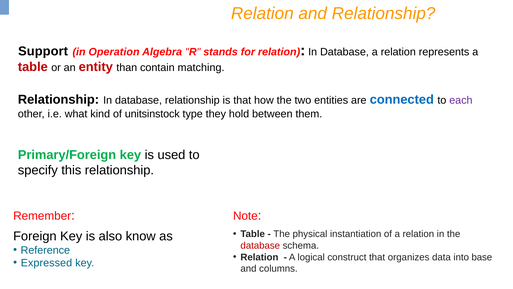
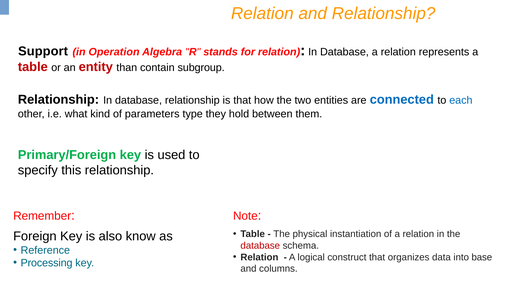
matching: matching -> subgroup
each colour: purple -> blue
unitsinstock: unitsinstock -> parameters
Expressed: Expressed -> Processing
